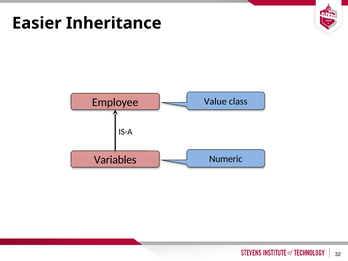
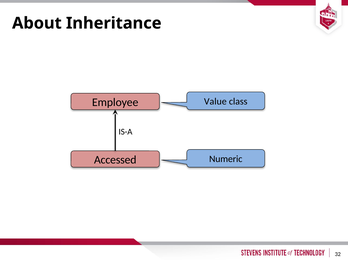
Easier: Easier -> About
Variables: Variables -> Accessed
